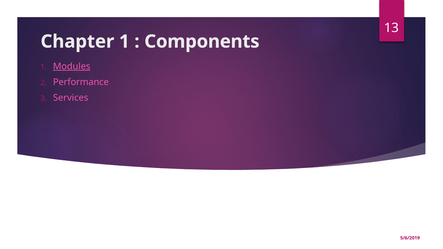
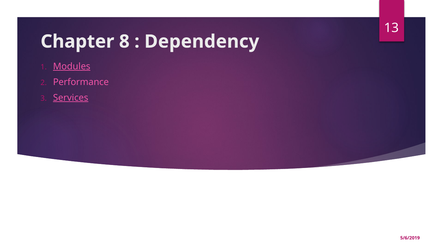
Chapter 1: 1 -> 8
Components: Components -> Dependency
Services underline: none -> present
